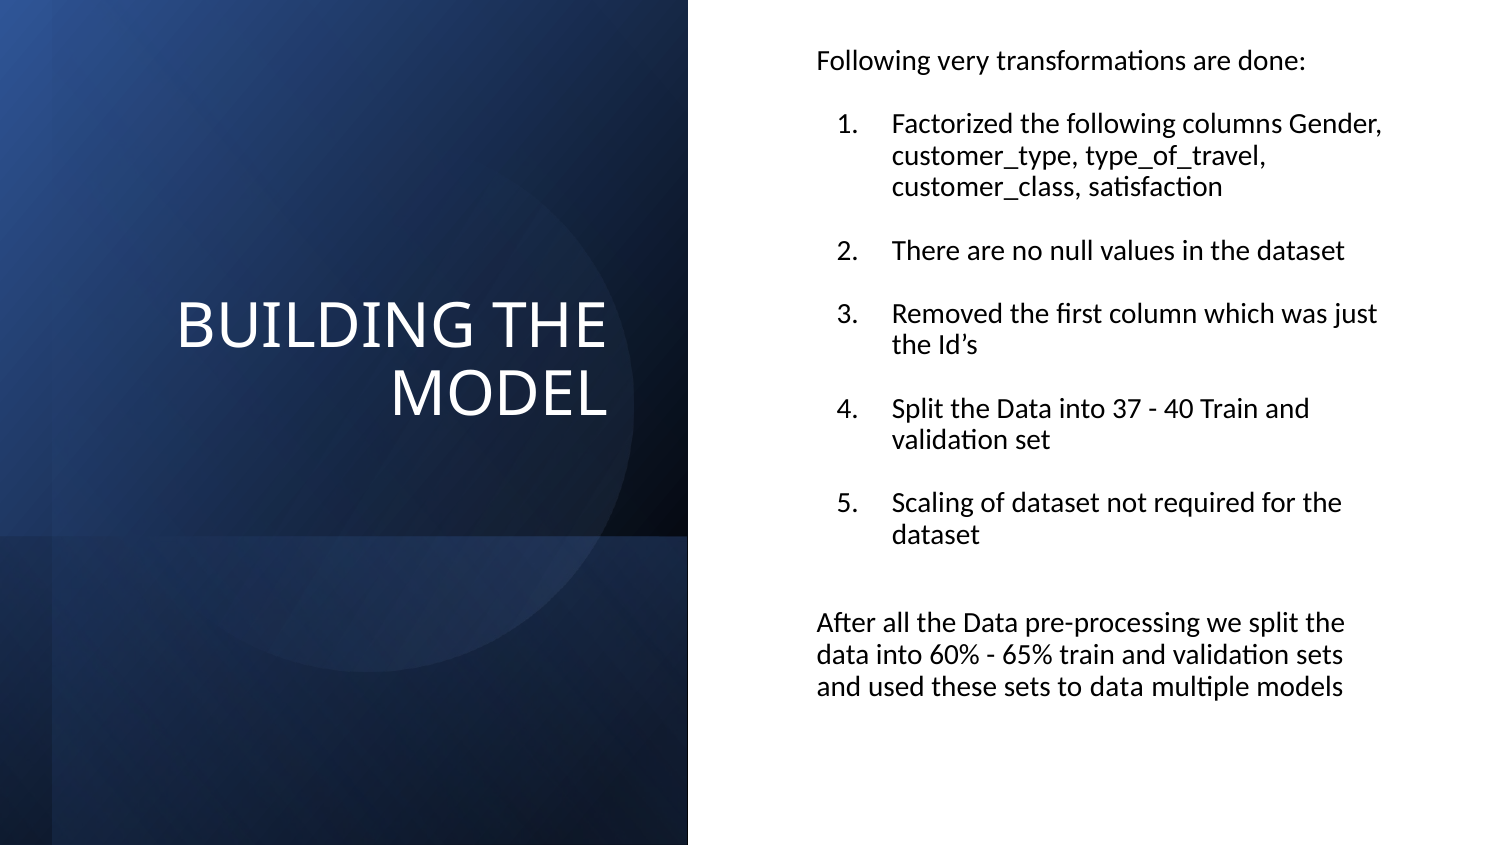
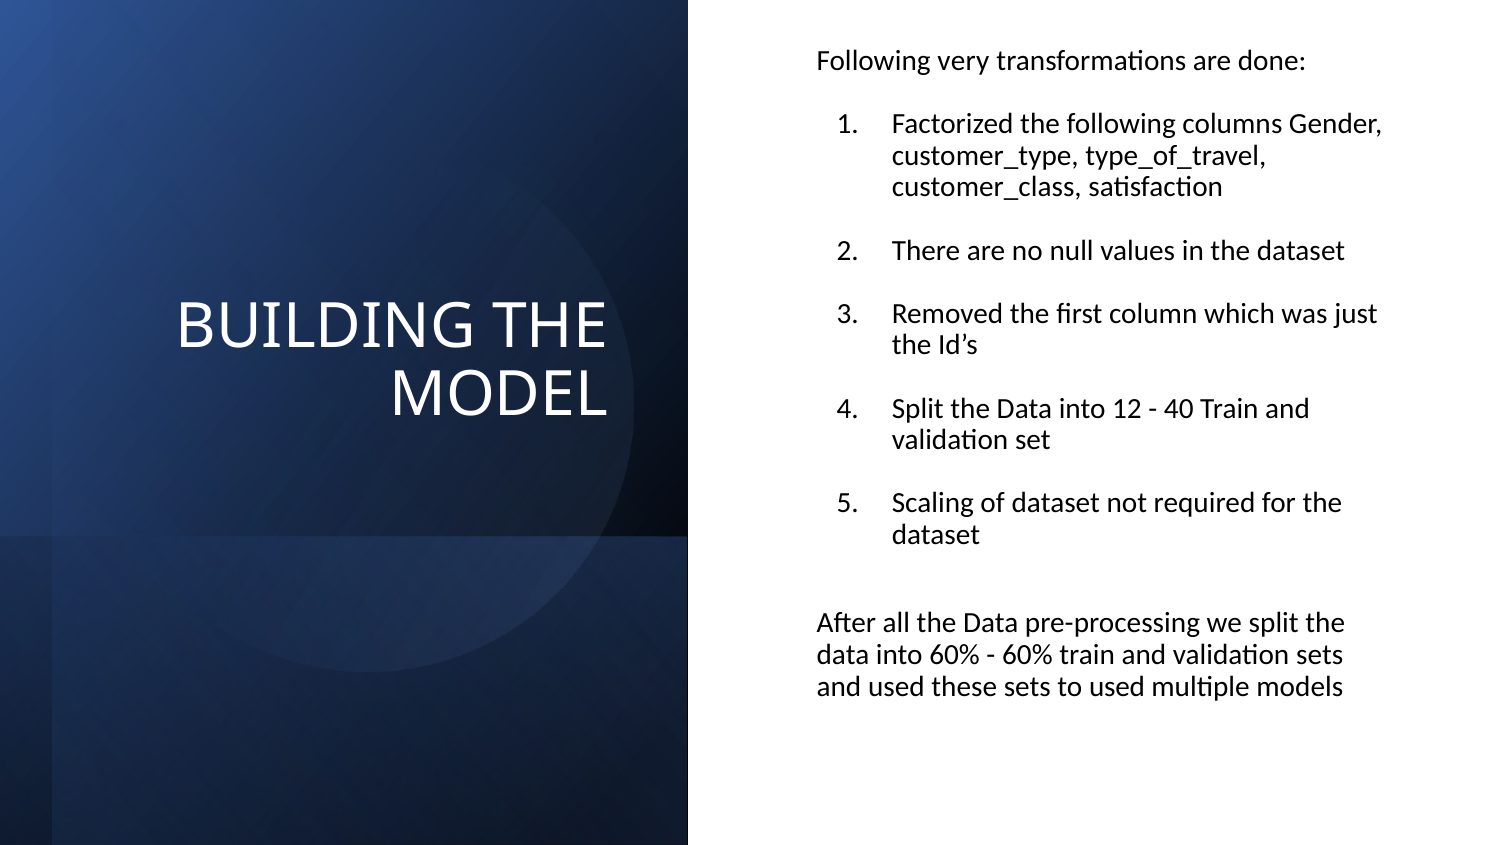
37: 37 -> 12
65% at (1027, 655): 65% -> 60%
to data: data -> used
